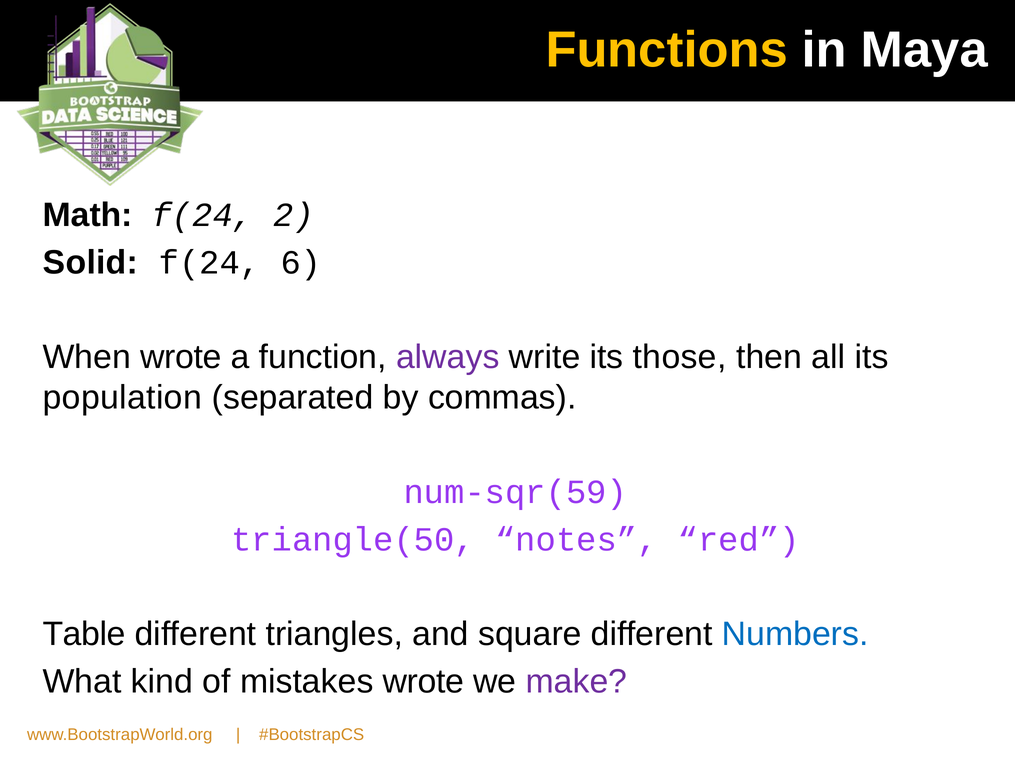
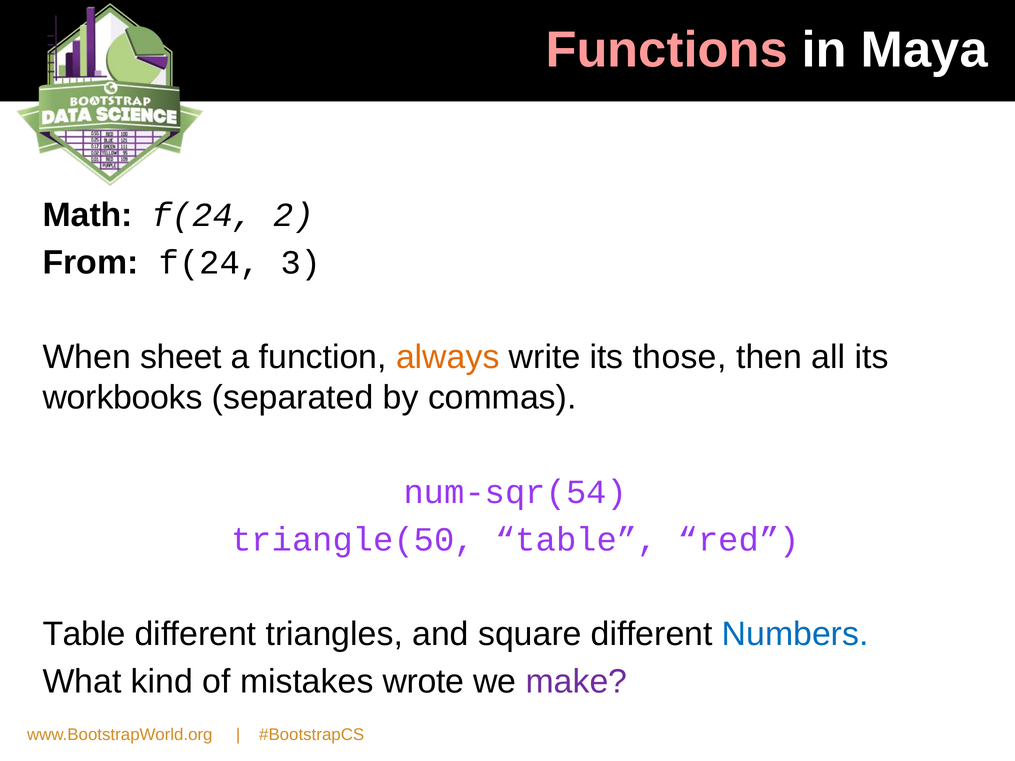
Functions colour: yellow -> pink
Solid: Solid -> From
6: 6 -> 3
When wrote: wrote -> sheet
always colour: purple -> orange
population: population -> workbooks
num-sqr(59: num-sqr(59 -> num-sqr(54
triangle(50 notes: notes -> table
